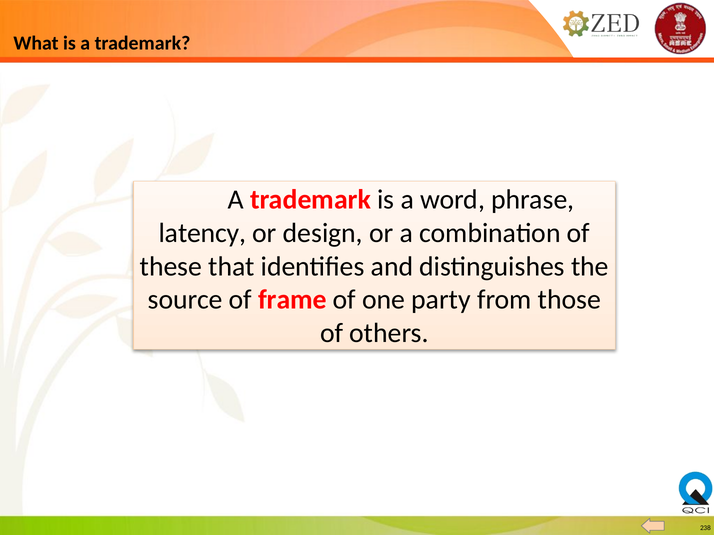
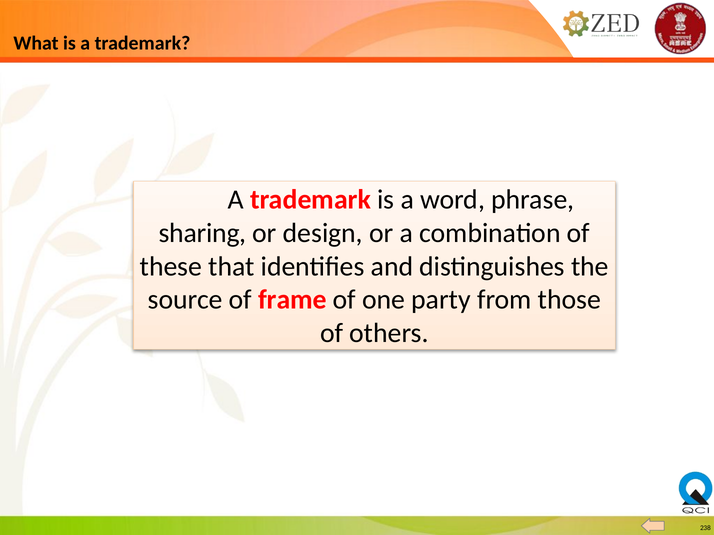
latency: latency -> sharing
